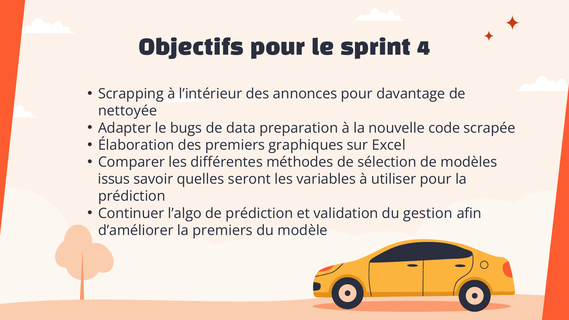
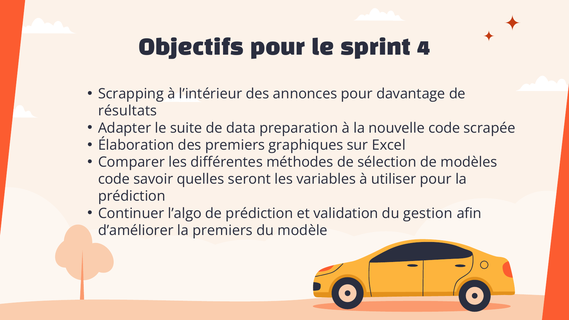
nettoyée: nettoyée -> résultats
bugs: bugs -> suite
issus at (114, 179): issus -> code
